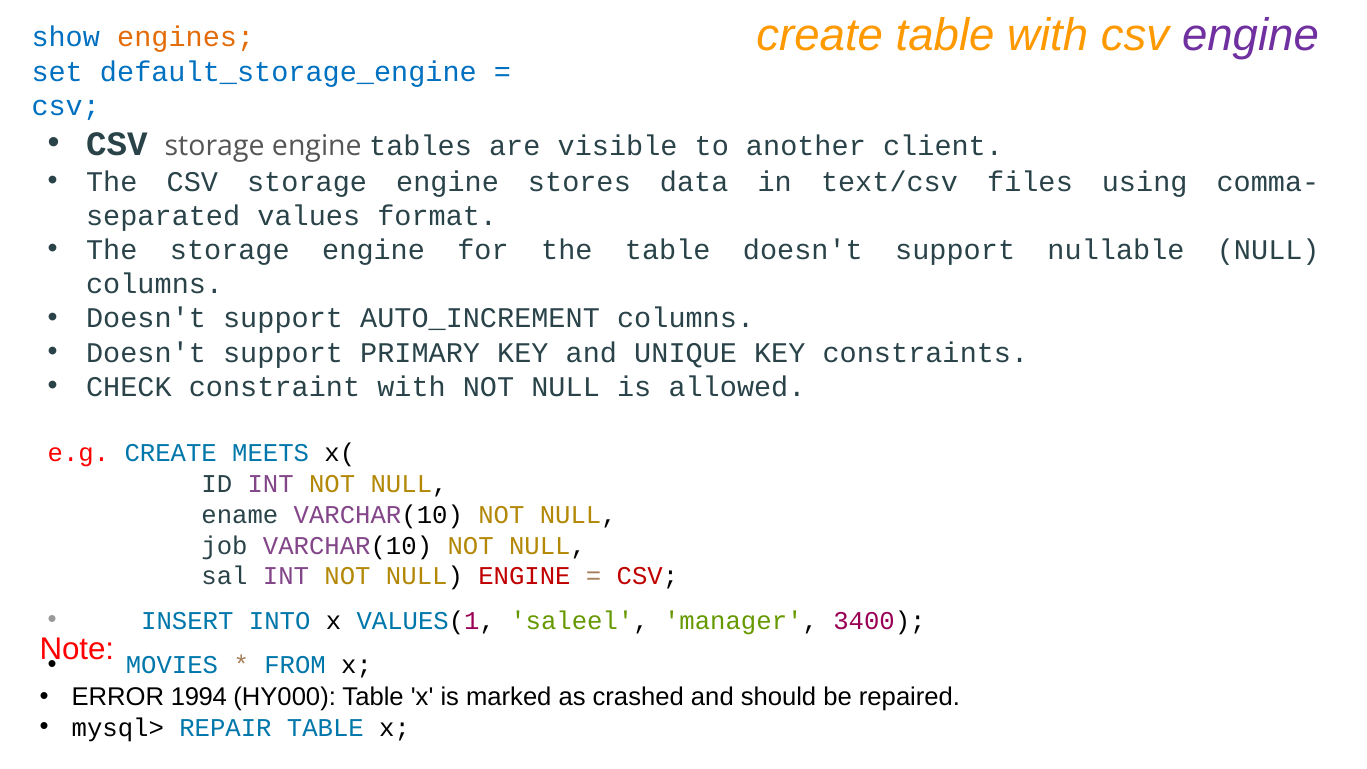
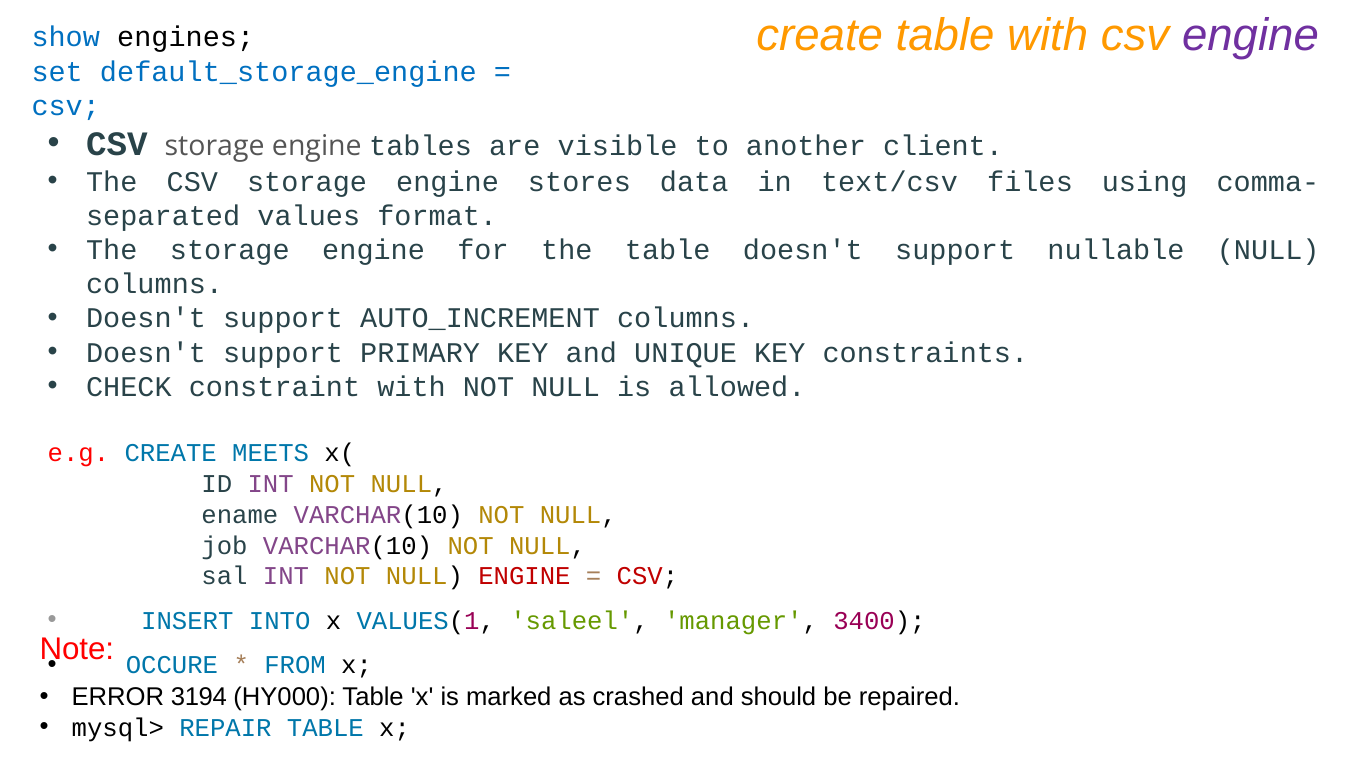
engines colour: orange -> black
MOVIES: MOVIES -> OCCURE
1994: 1994 -> 3194
